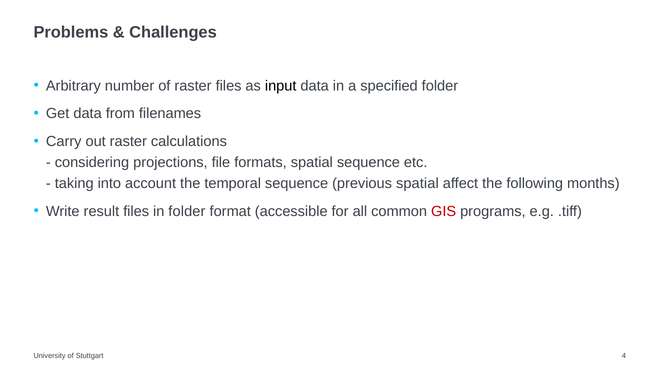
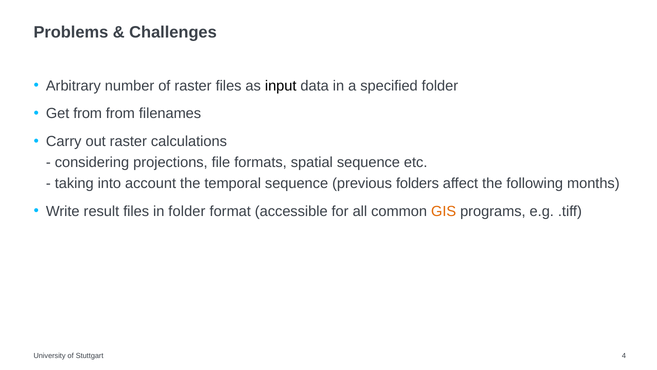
Get data: data -> from
previous spatial: spatial -> folders
GIS colour: red -> orange
